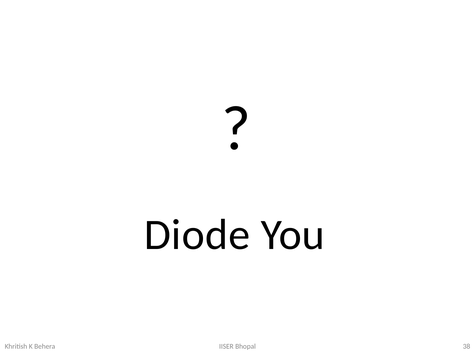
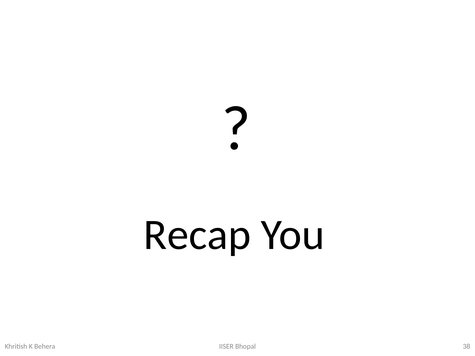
Diode: Diode -> Recap
